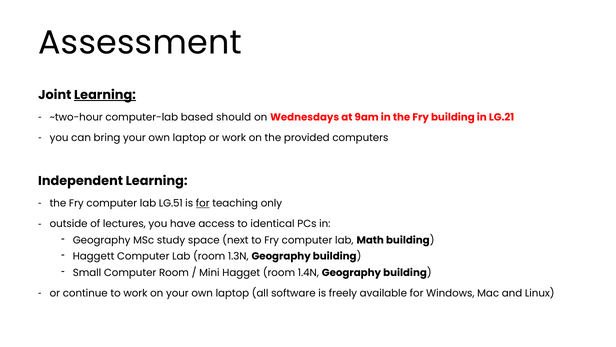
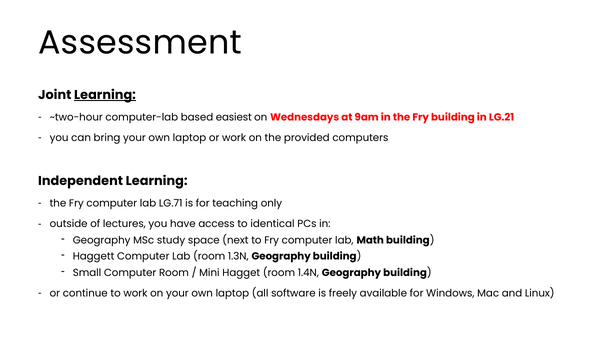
should: should -> easiest
LG.51: LG.51 -> LG.71
for at (203, 203) underline: present -> none
